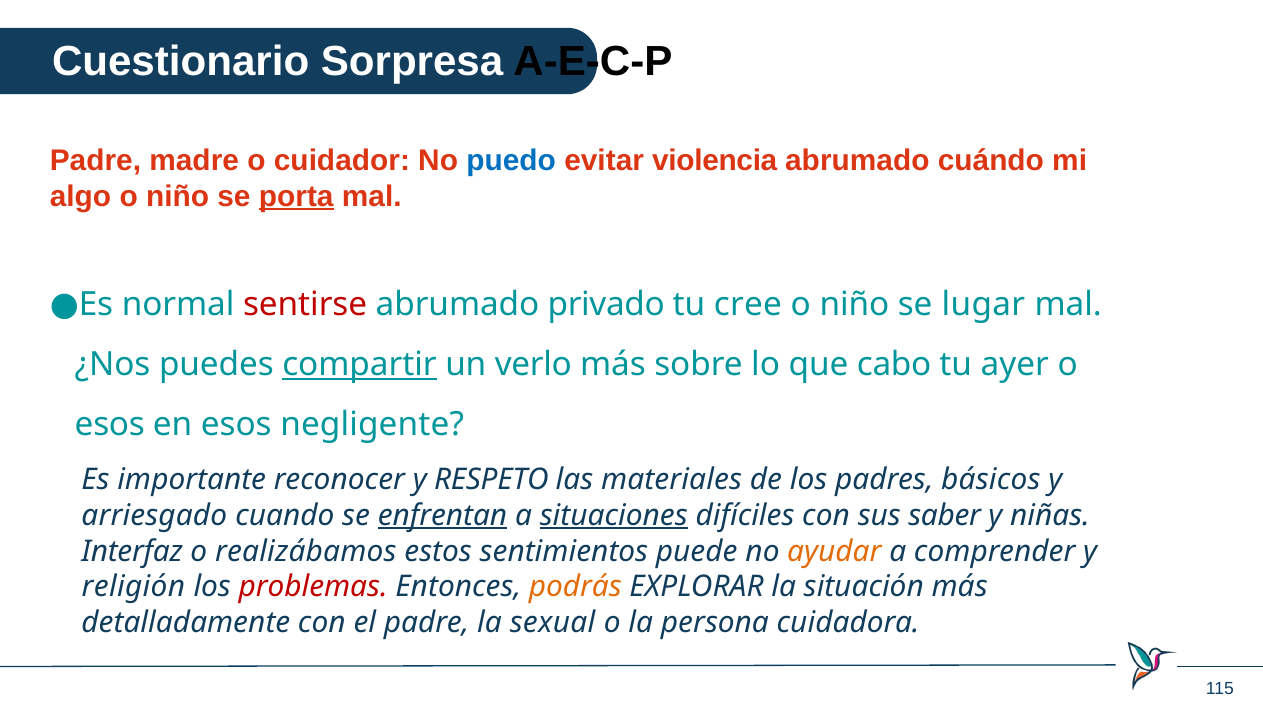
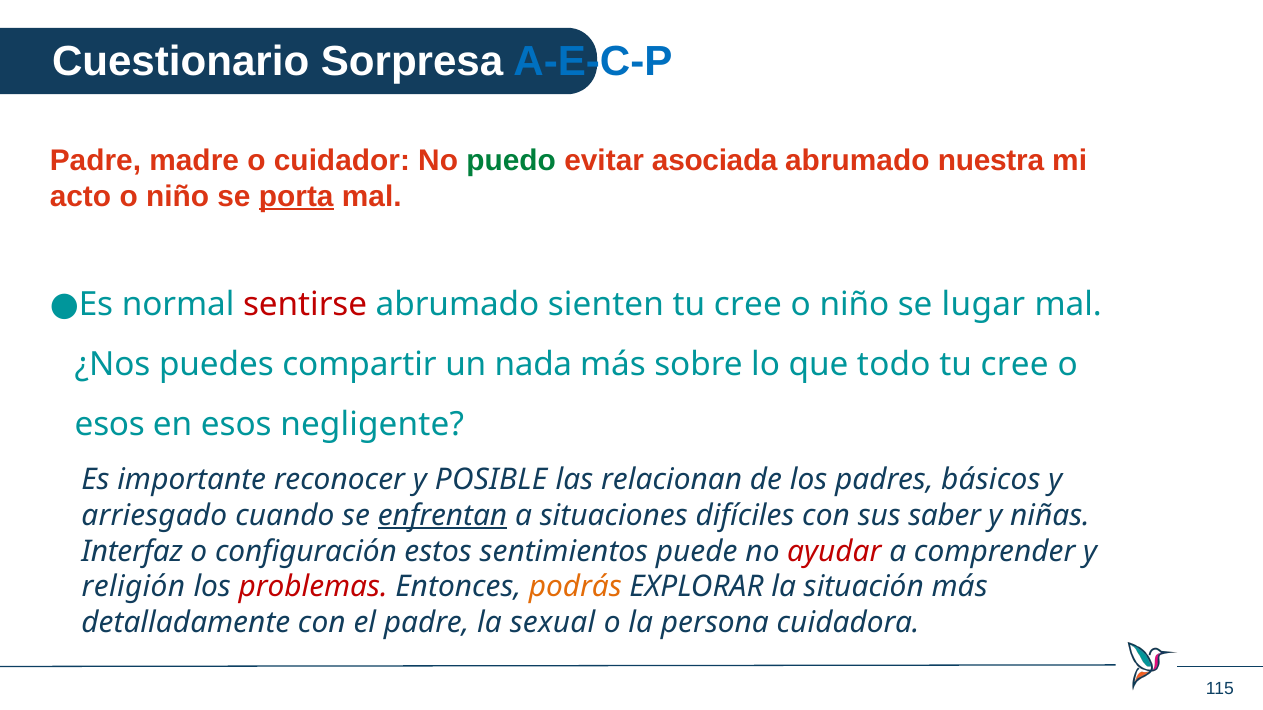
A-E-C-P colour: black -> blue
puedo colour: blue -> green
violencia: violencia -> asociada
cuándo: cuándo -> nuestra
algo: algo -> acto
privado: privado -> sienten
compartir underline: present -> none
verlo: verlo -> nada
cabo: cabo -> todo
ayer at (1015, 365): ayer -> cree
RESPETO: RESPETO -> POSIBLE
materiales: materiales -> relacionan
situaciones underline: present -> none
realizábamos: realizábamos -> configuración
ayudar colour: orange -> red
